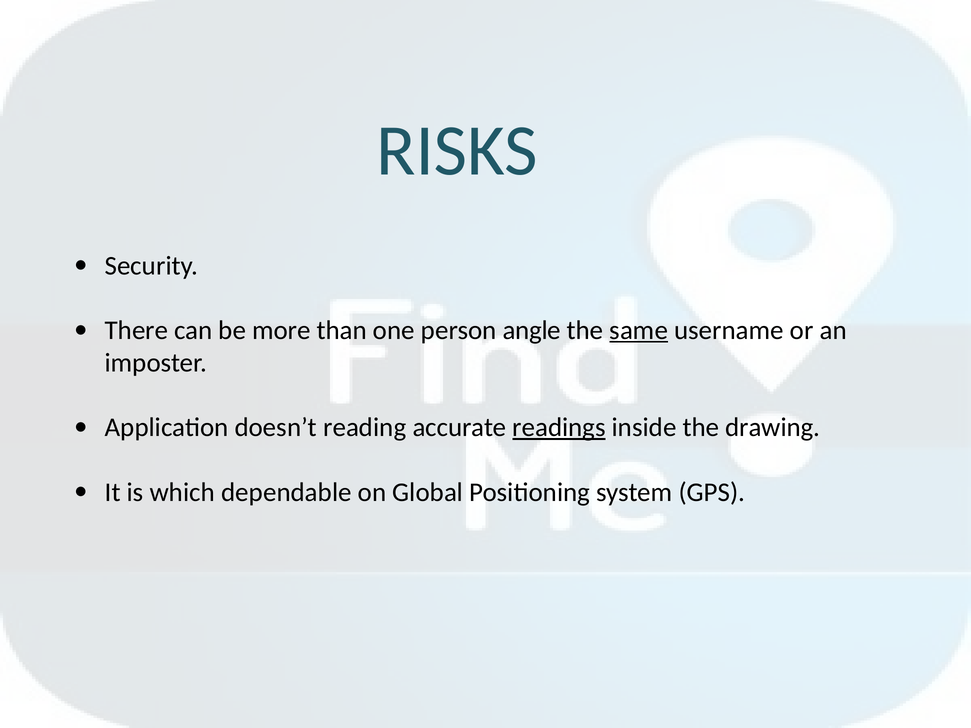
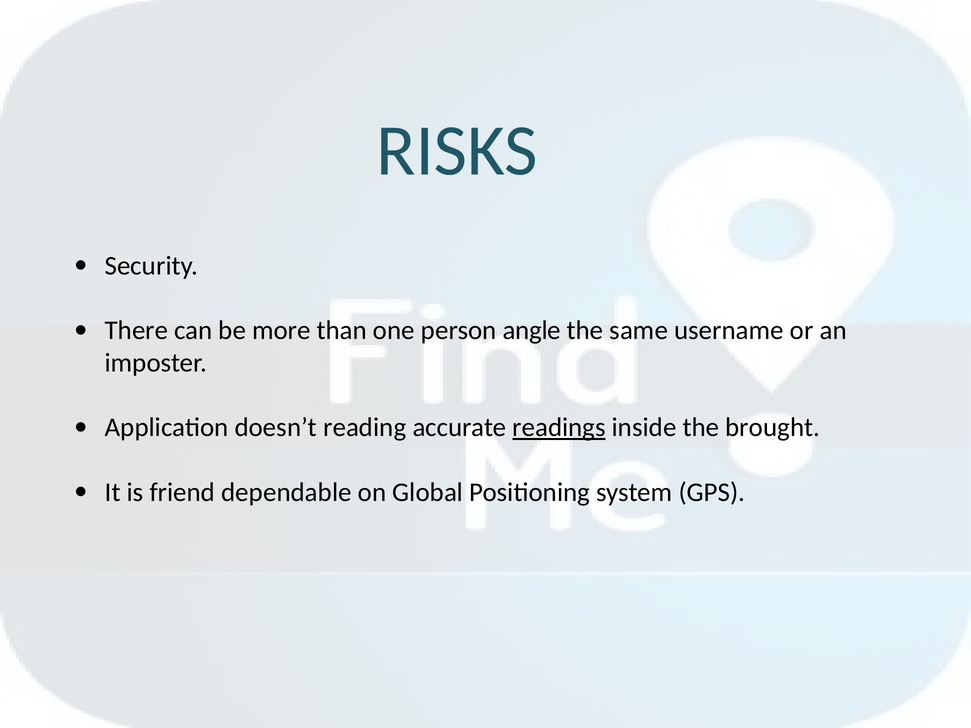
same underline: present -> none
drawing: drawing -> brought
which: which -> friend
